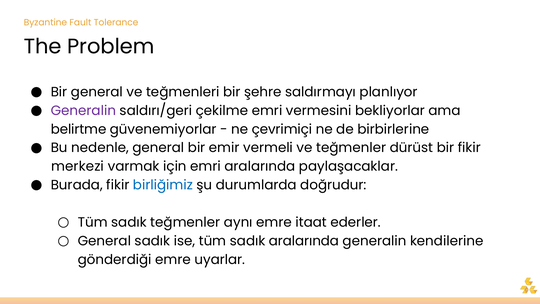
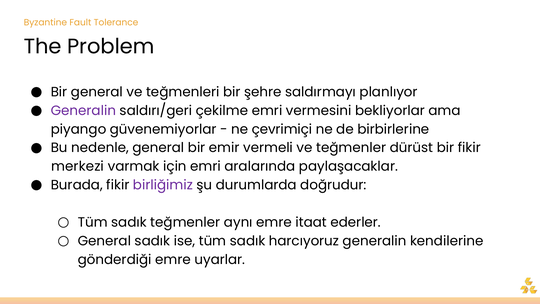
belirtme: belirtme -> piyango
birliğimiz colour: blue -> purple
sadık aralarında: aralarında -> harcıyoruz
